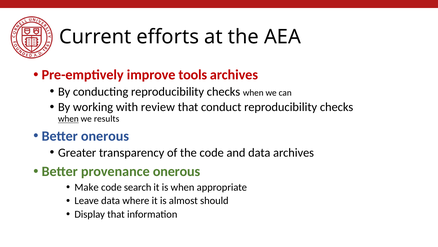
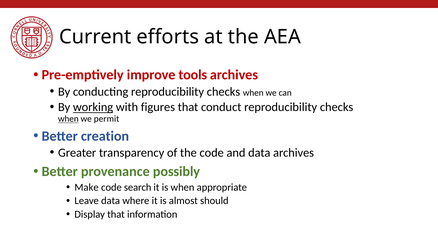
working underline: none -> present
review: review -> figures
results: results -> permit
Better onerous: onerous -> creation
provenance onerous: onerous -> possibly
